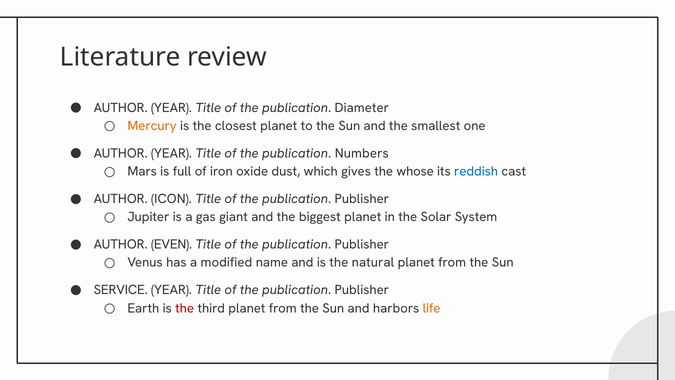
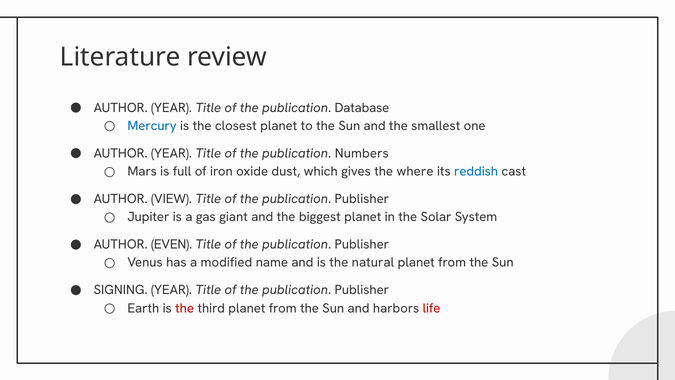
Diameter: Diameter -> Database
Mercury colour: orange -> blue
whose: whose -> where
ICON: ICON -> VIEW
SERVICE: SERVICE -> SIGNING
life colour: orange -> red
